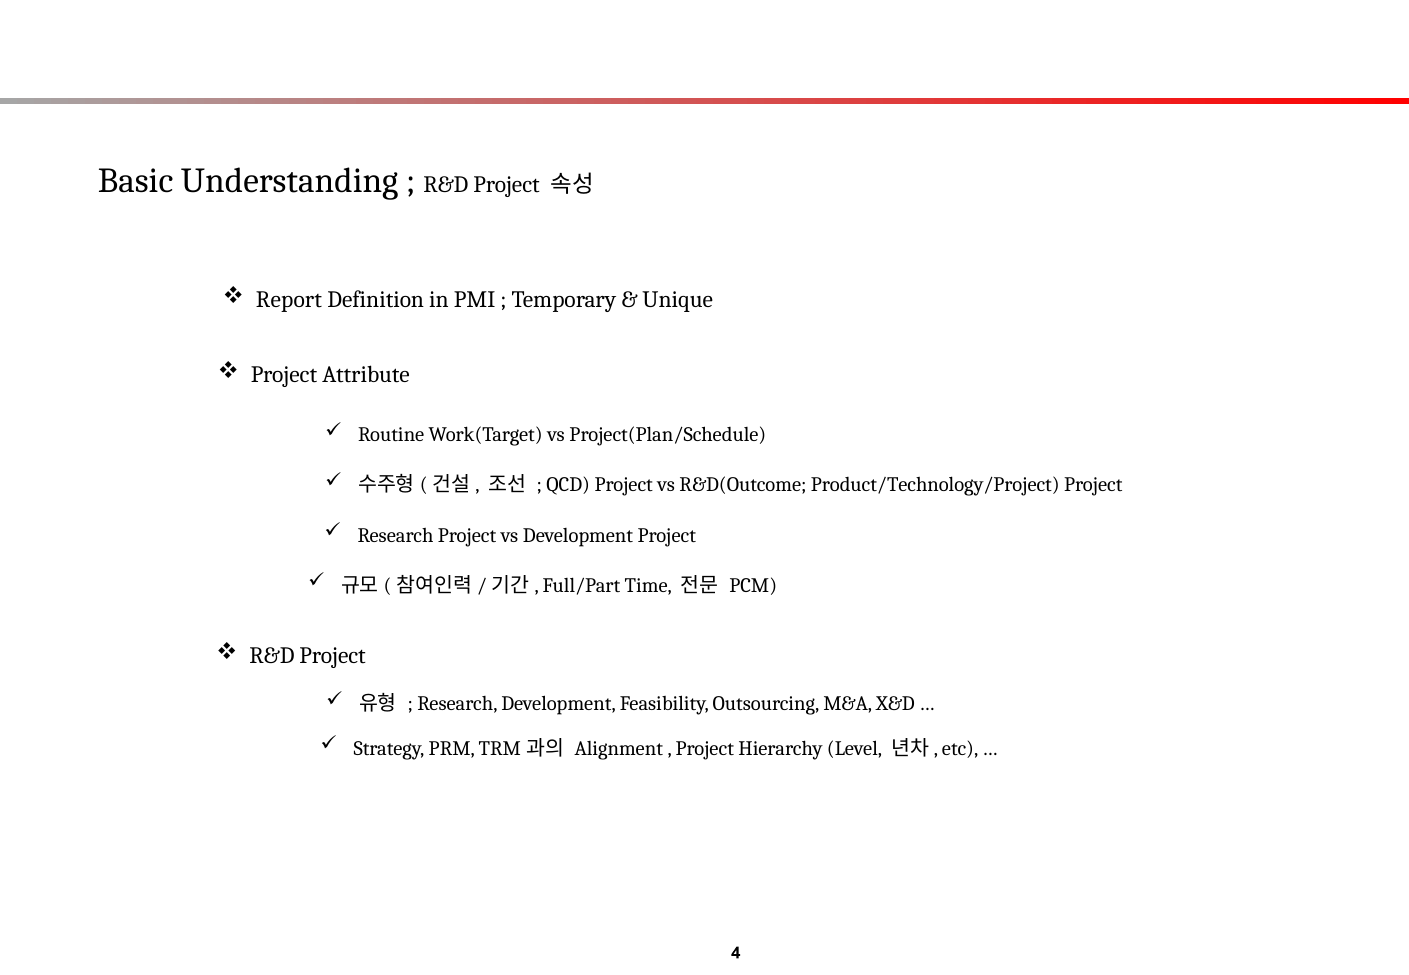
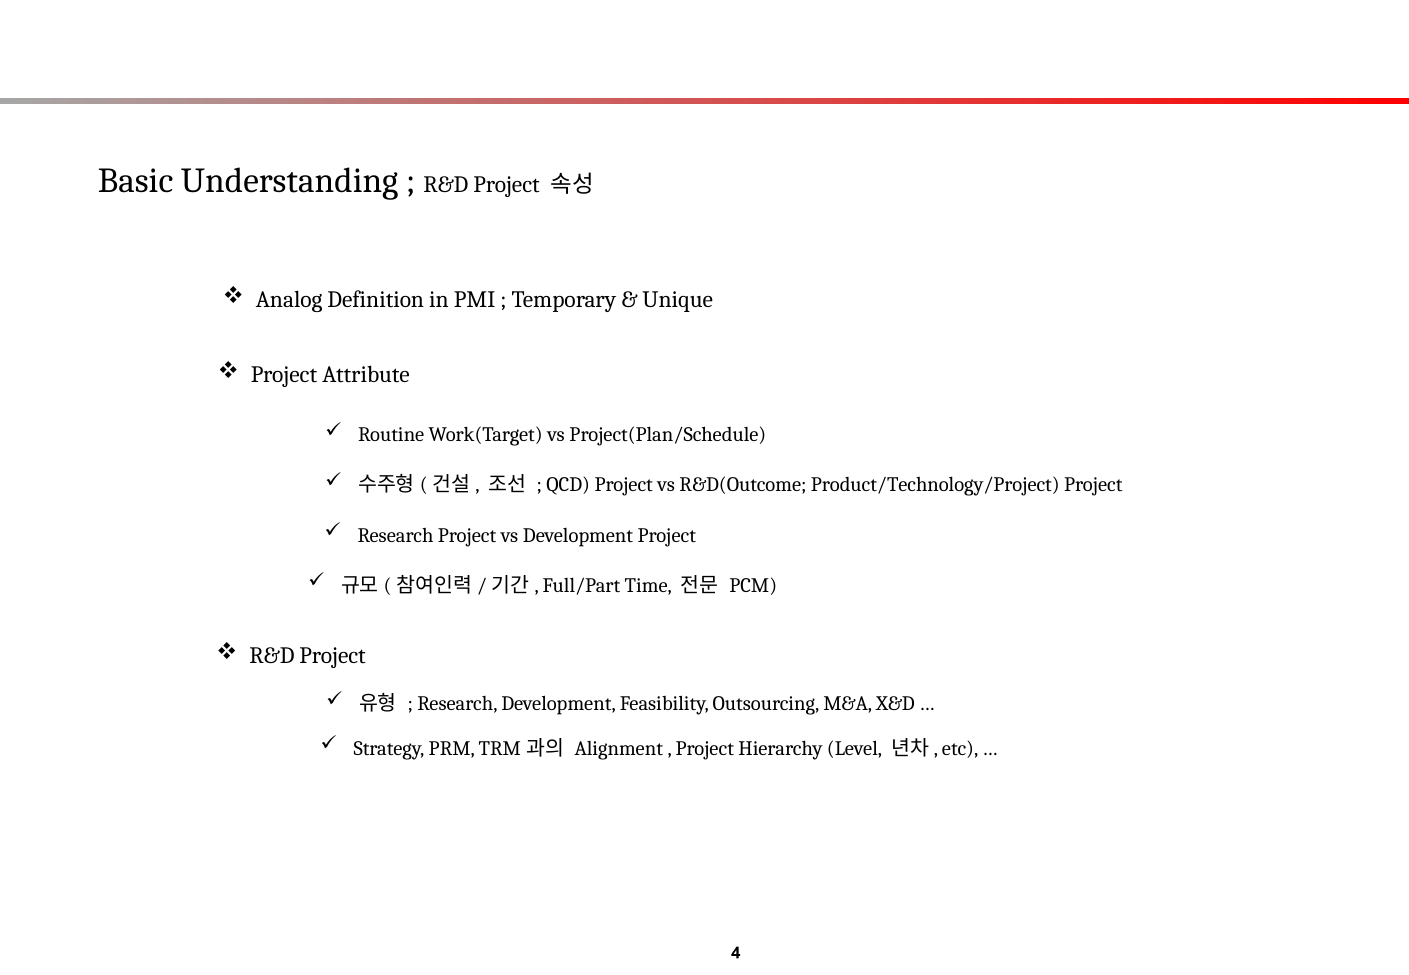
Report: Report -> Analog
